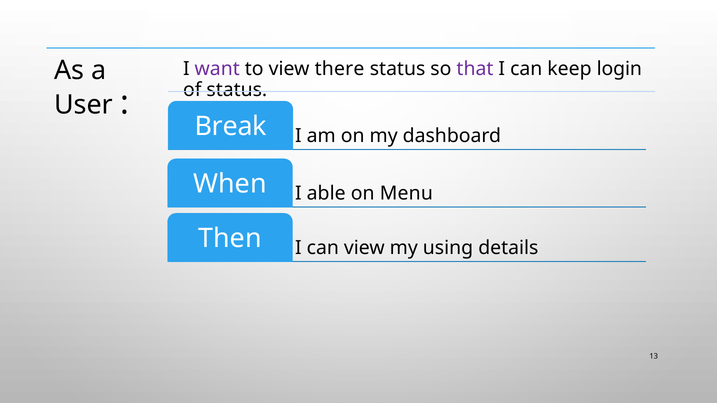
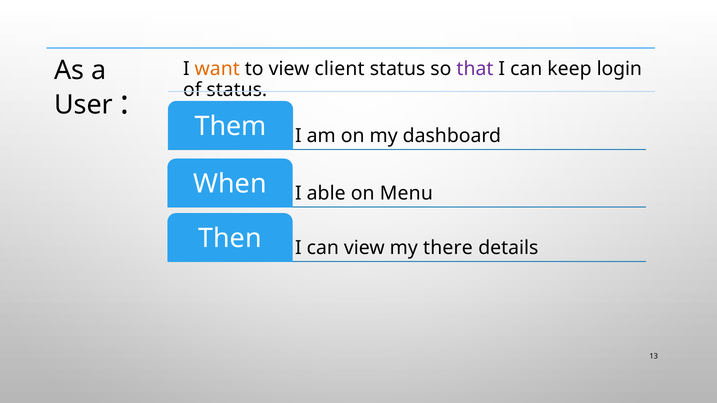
want colour: purple -> orange
there: there -> client
Break: Break -> Them
using: using -> there
